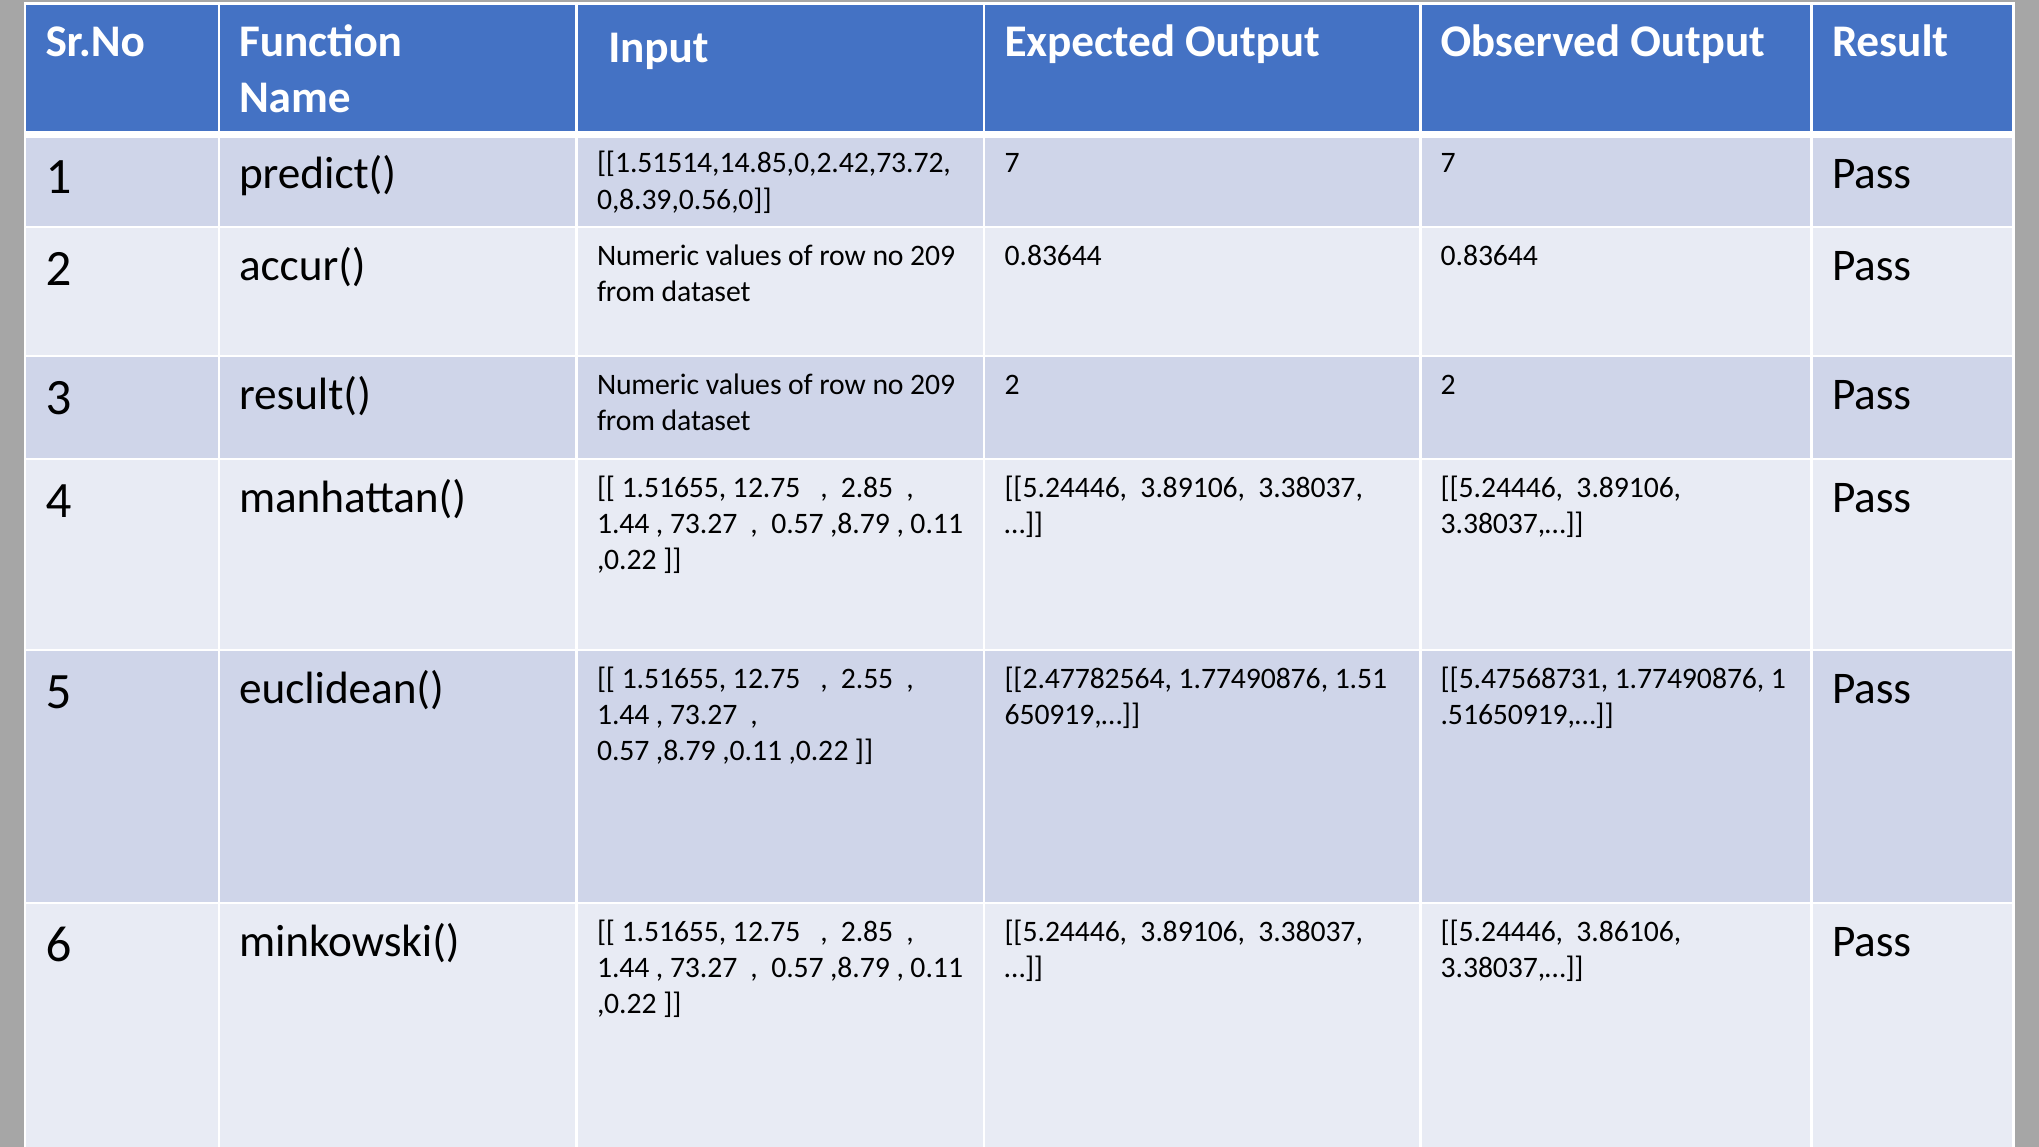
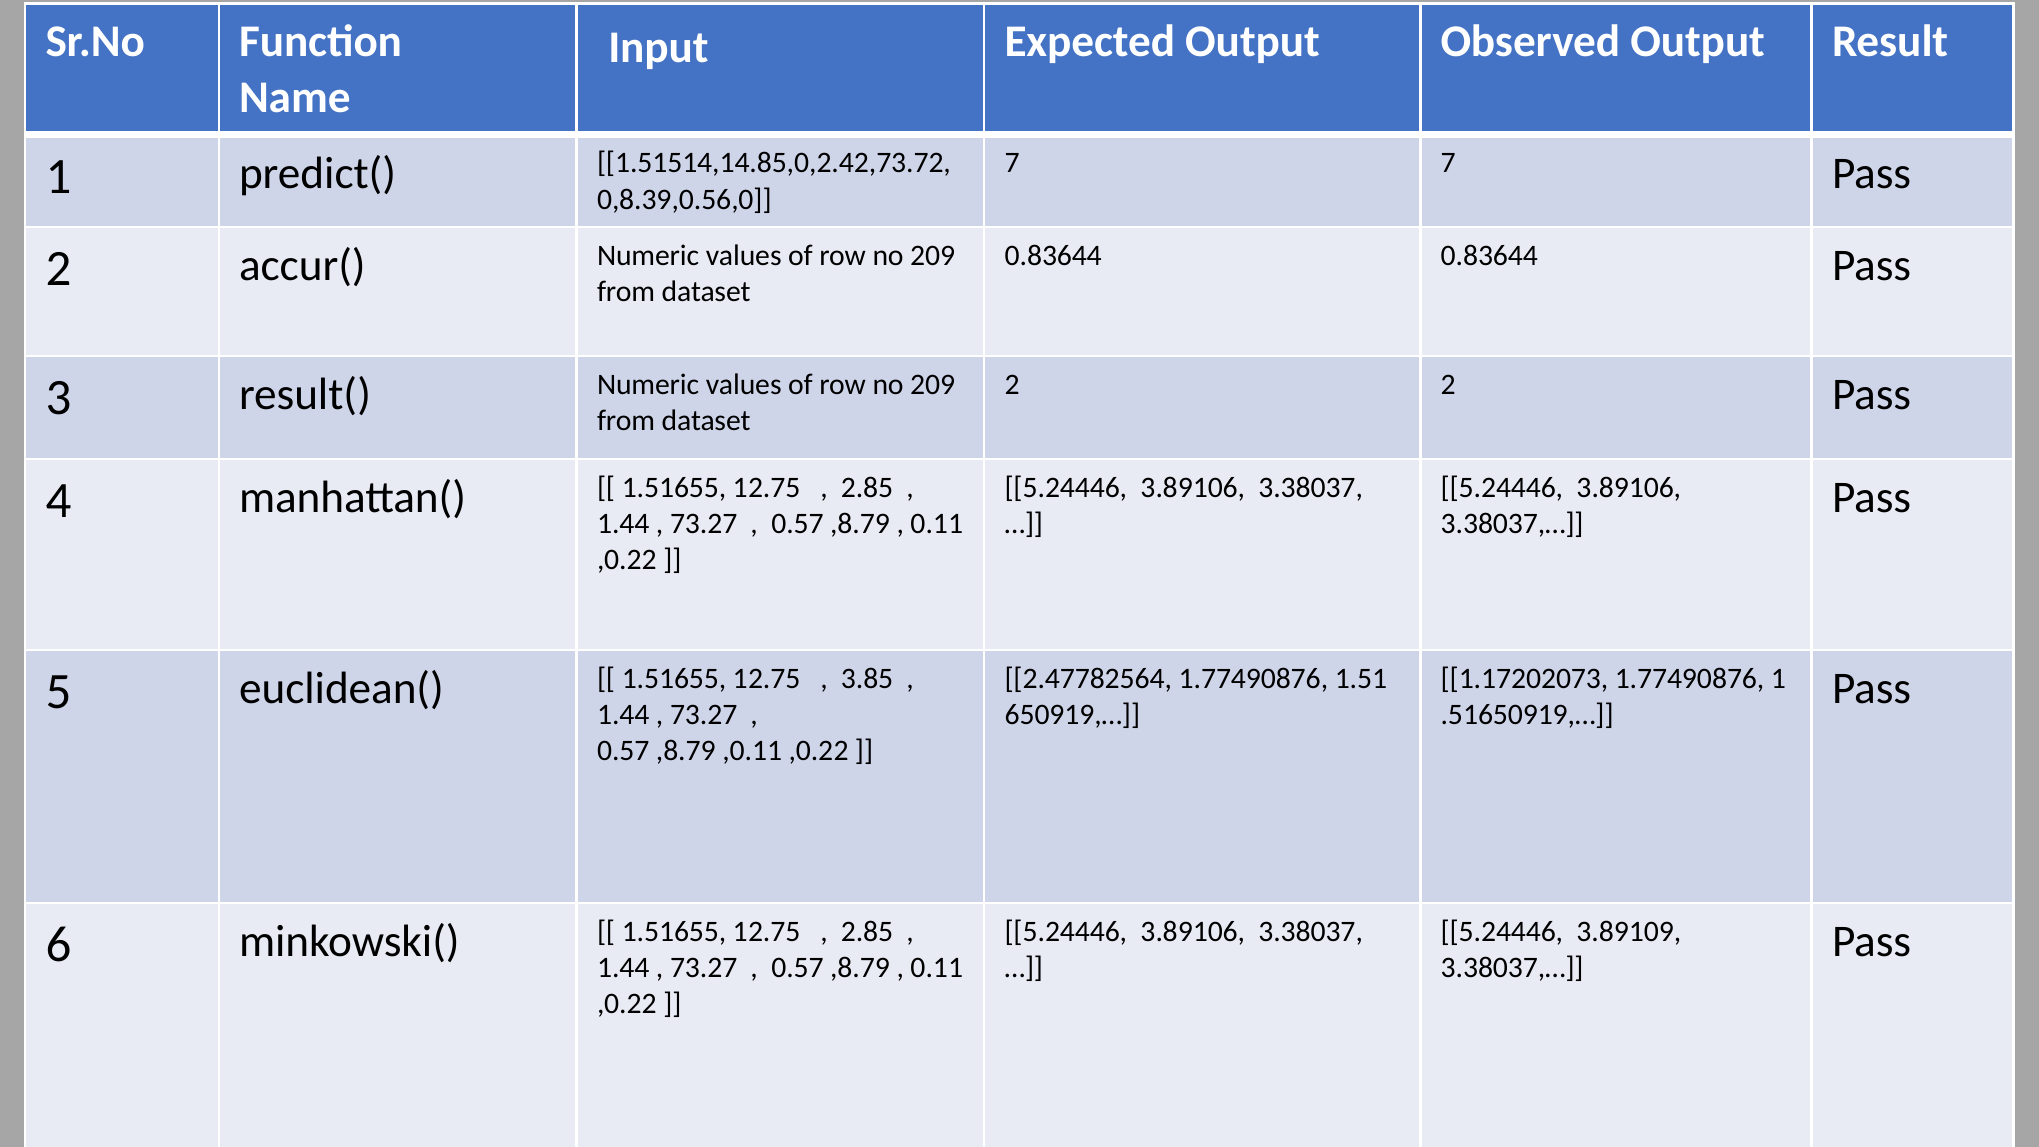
5.47568731: 5.47568731 -> 1.17202073
2.55: 2.55 -> 3.85
3.86106: 3.86106 -> 3.89109
